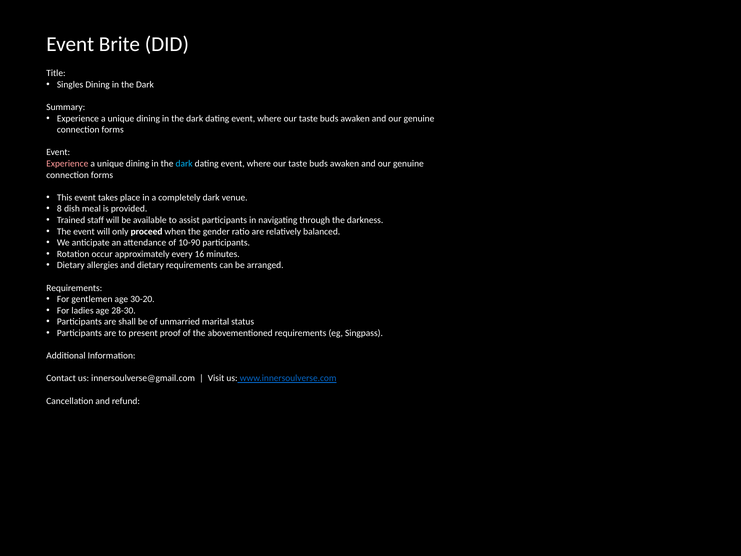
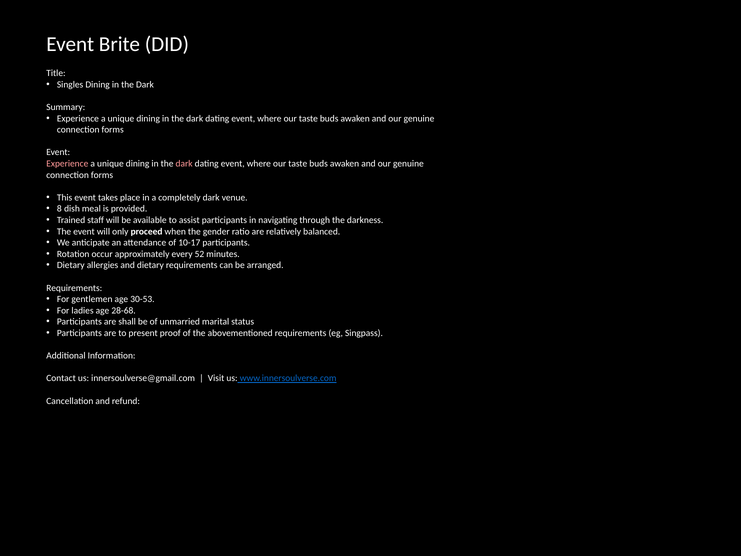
dark at (184, 164) colour: light blue -> pink
10-90: 10-90 -> 10-17
16: 16 -> 52
30-20: 30-20 -> 30-53
28-30: 28-30 -> 28-68
